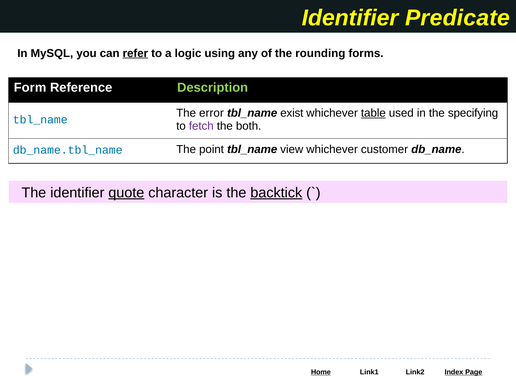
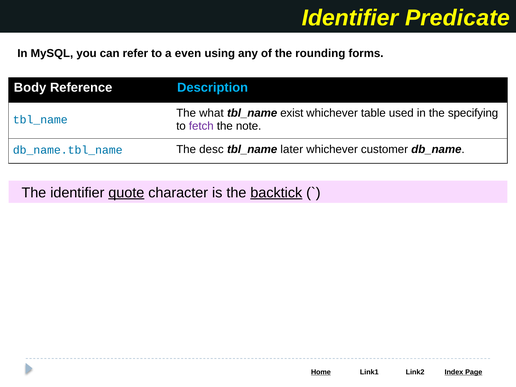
refer underline: present -> none
logic: logic -> even
Form: Form -> Body
Description colour: light green -> light blue
error: error -> what
table underline: present -> none
both: both -> note
point: point -> desc
view: view -> later
